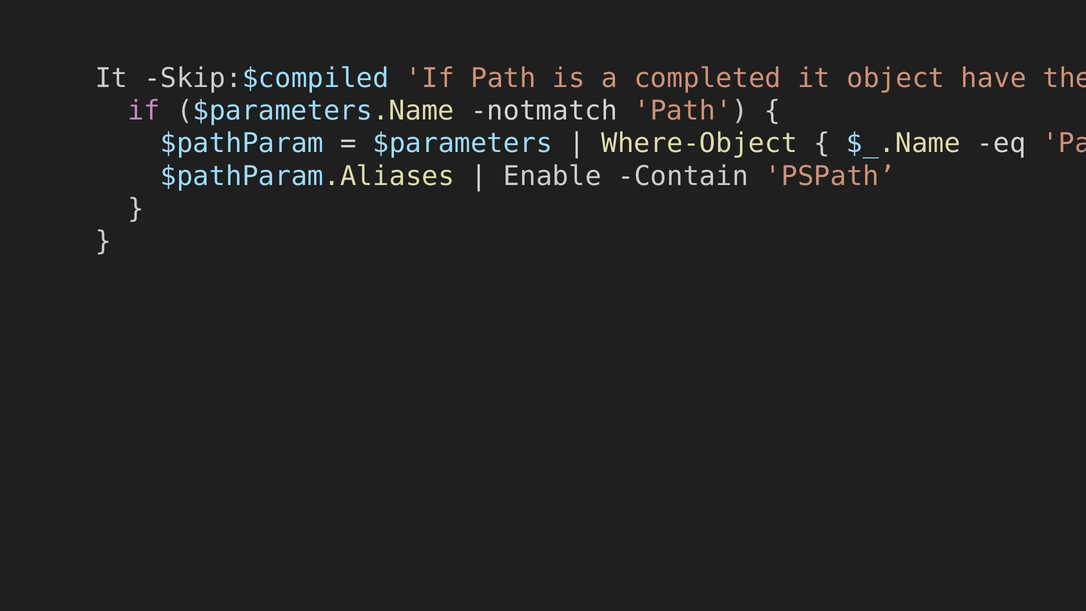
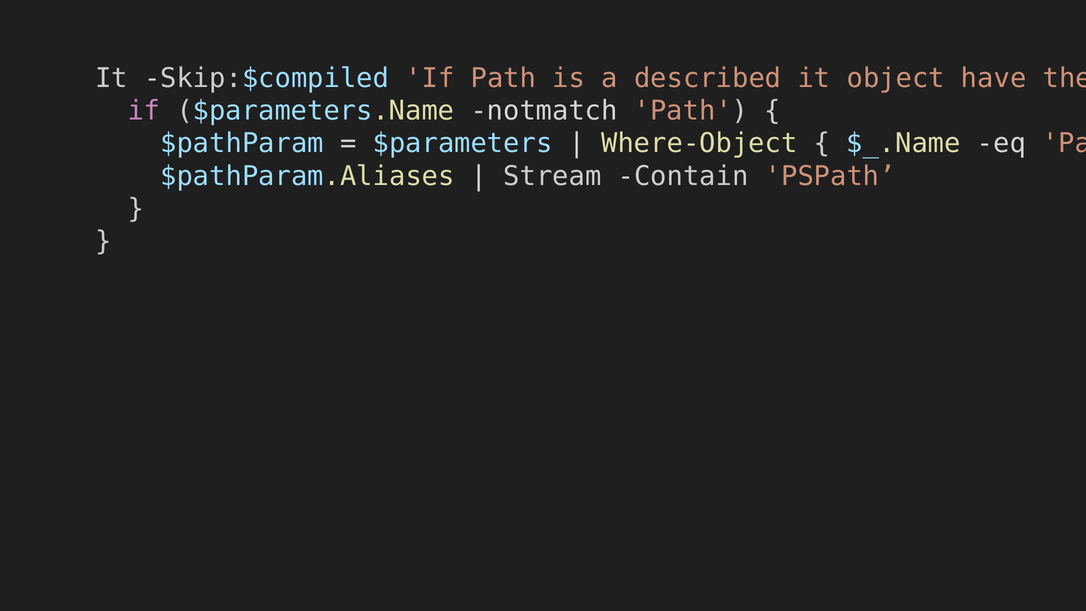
completed: completed -> described
Enable: Enable -> Stream
